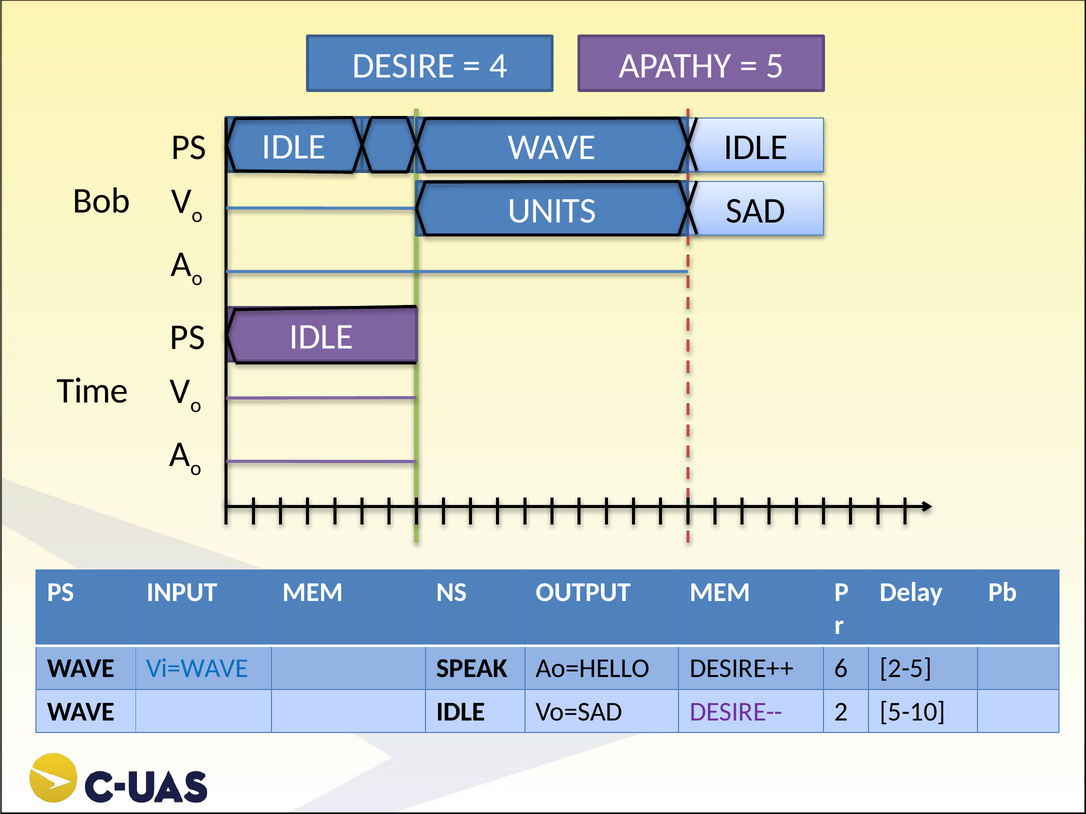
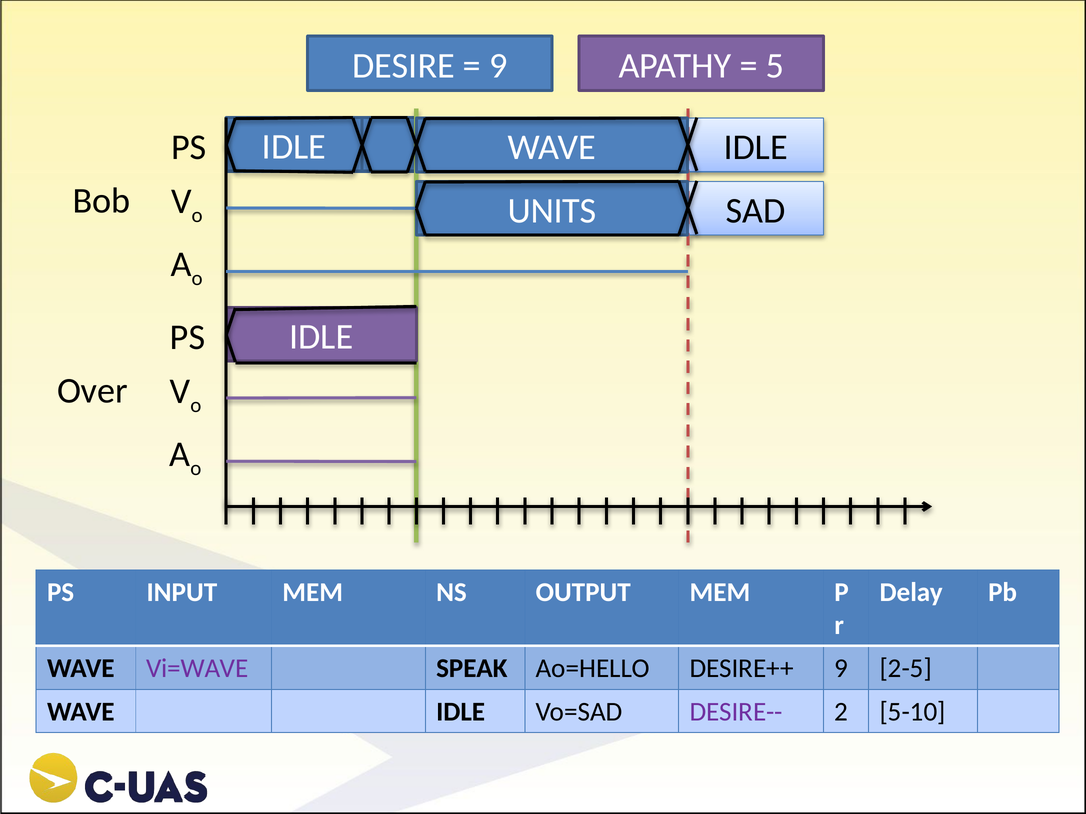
4 at (498, 66): 4 -> 9
Time: Time -> Over
Vi=WAVE colour: blue -> purple
DESIRE++ 6: 6 -> 9
